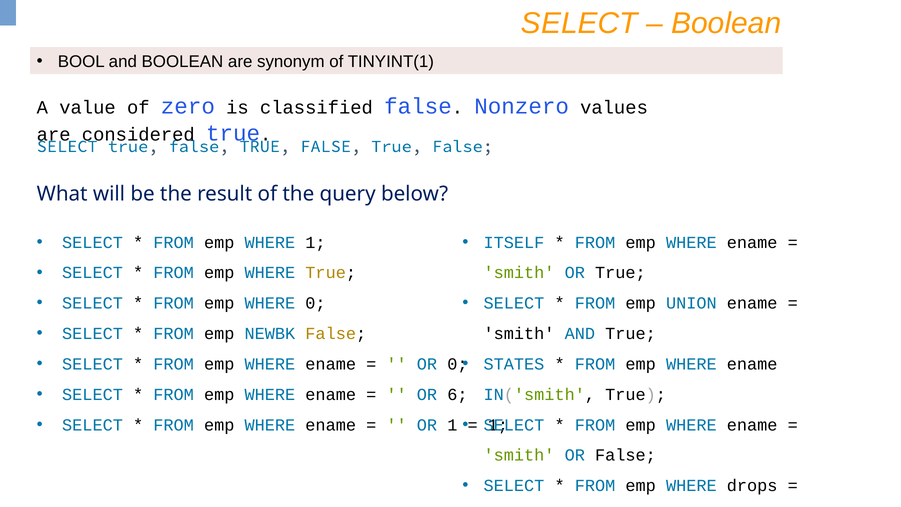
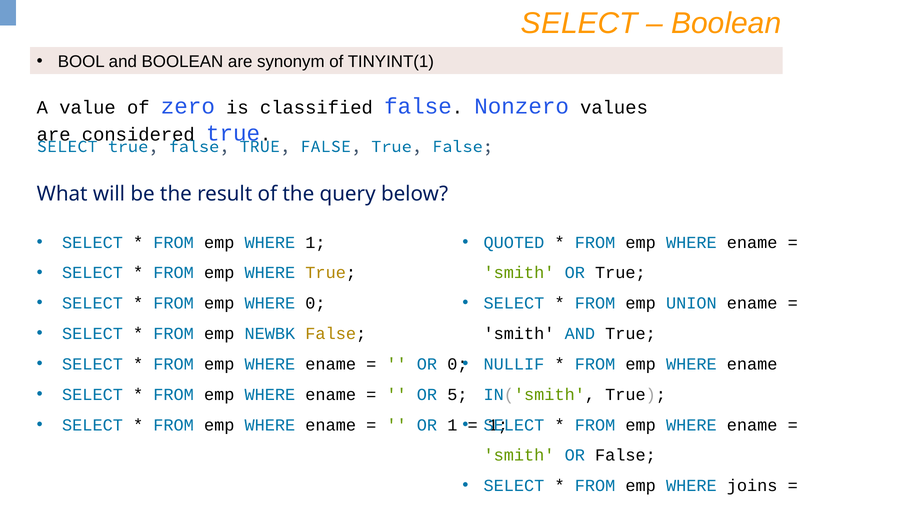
ITSELF: ITSELF -> QUOTED
STATES: STATES -> NULLIF
6: 6 -> 5
drops: drops -> joins
